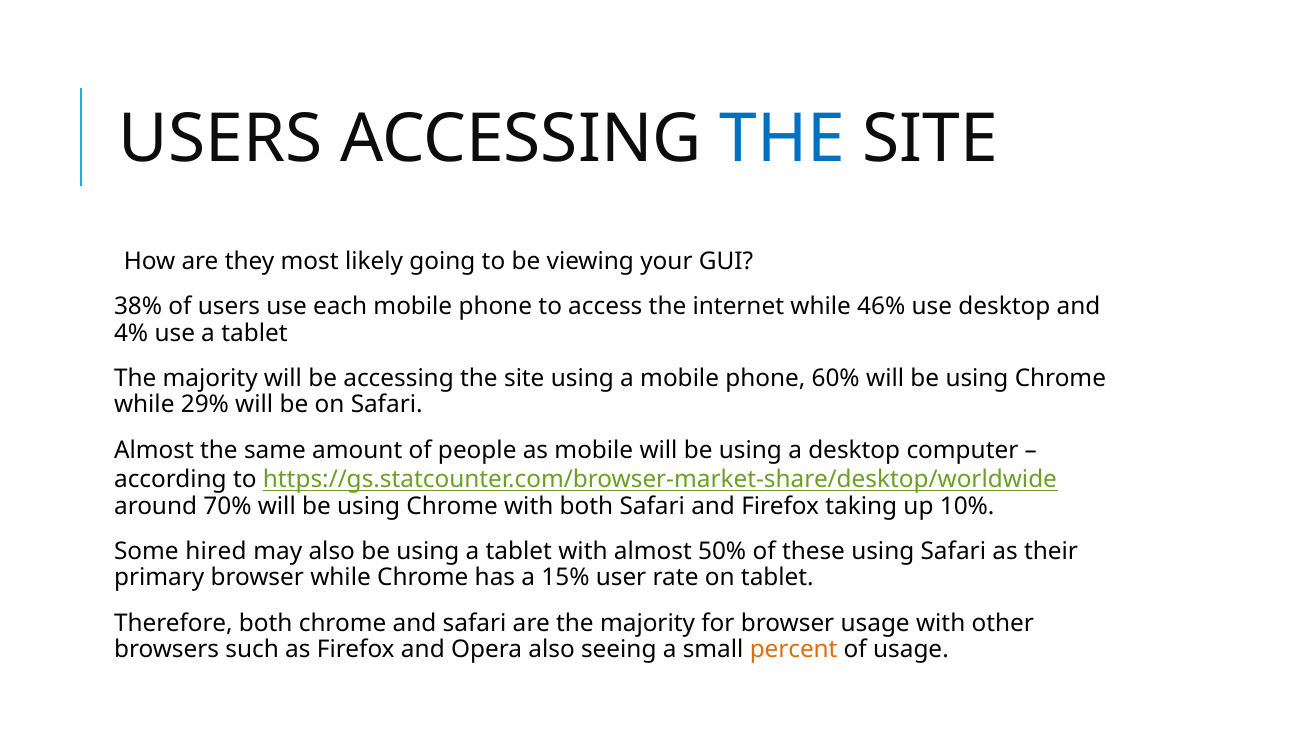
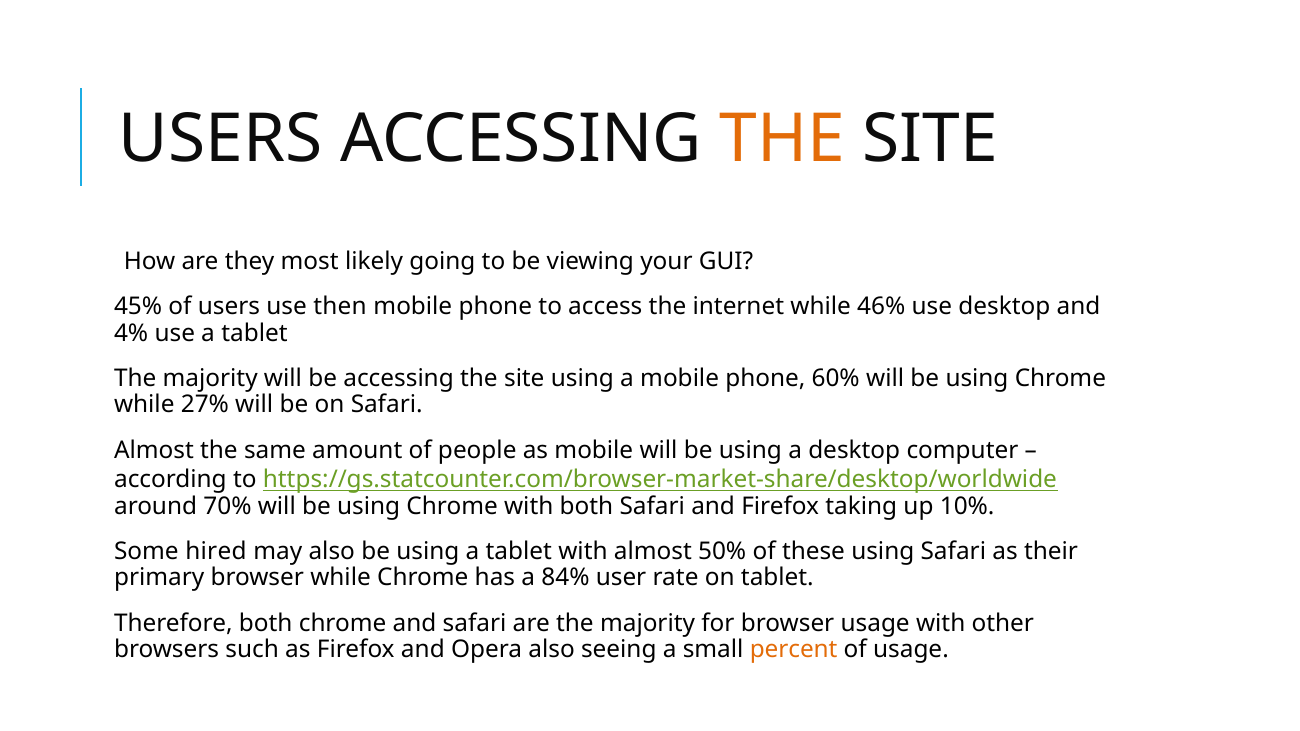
THE at (782, 140) colour: blue -> orange
38%: 38% -> 45%
each: each -> then
29%: 29% -> 27%
15%: 15% -> 84%
